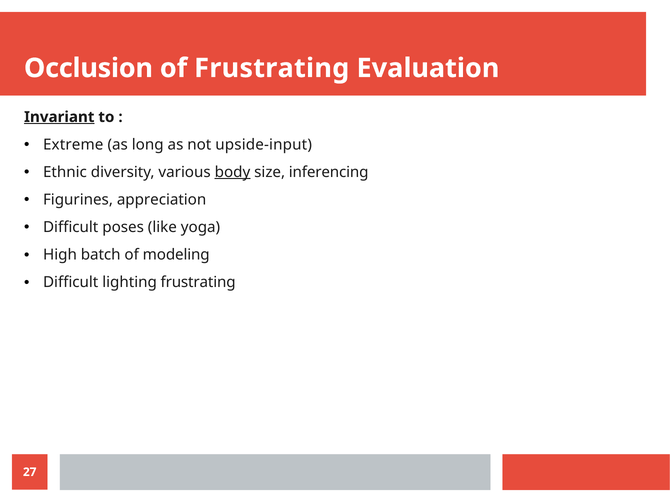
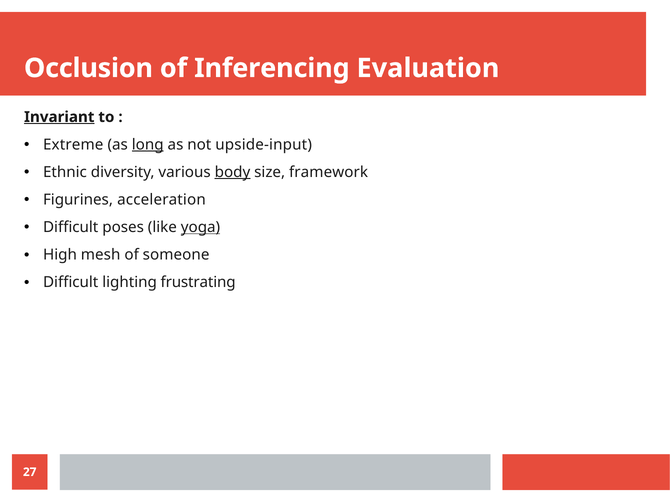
of Frustrating: Frustrating -> Inferencing
long underline: none -> present
inferencing: inferencing -> framework
appreciation: appreciation -> acceleration
yoga underline: none -> present
batch: batch -> mesh
modeling: modeling -> someone
